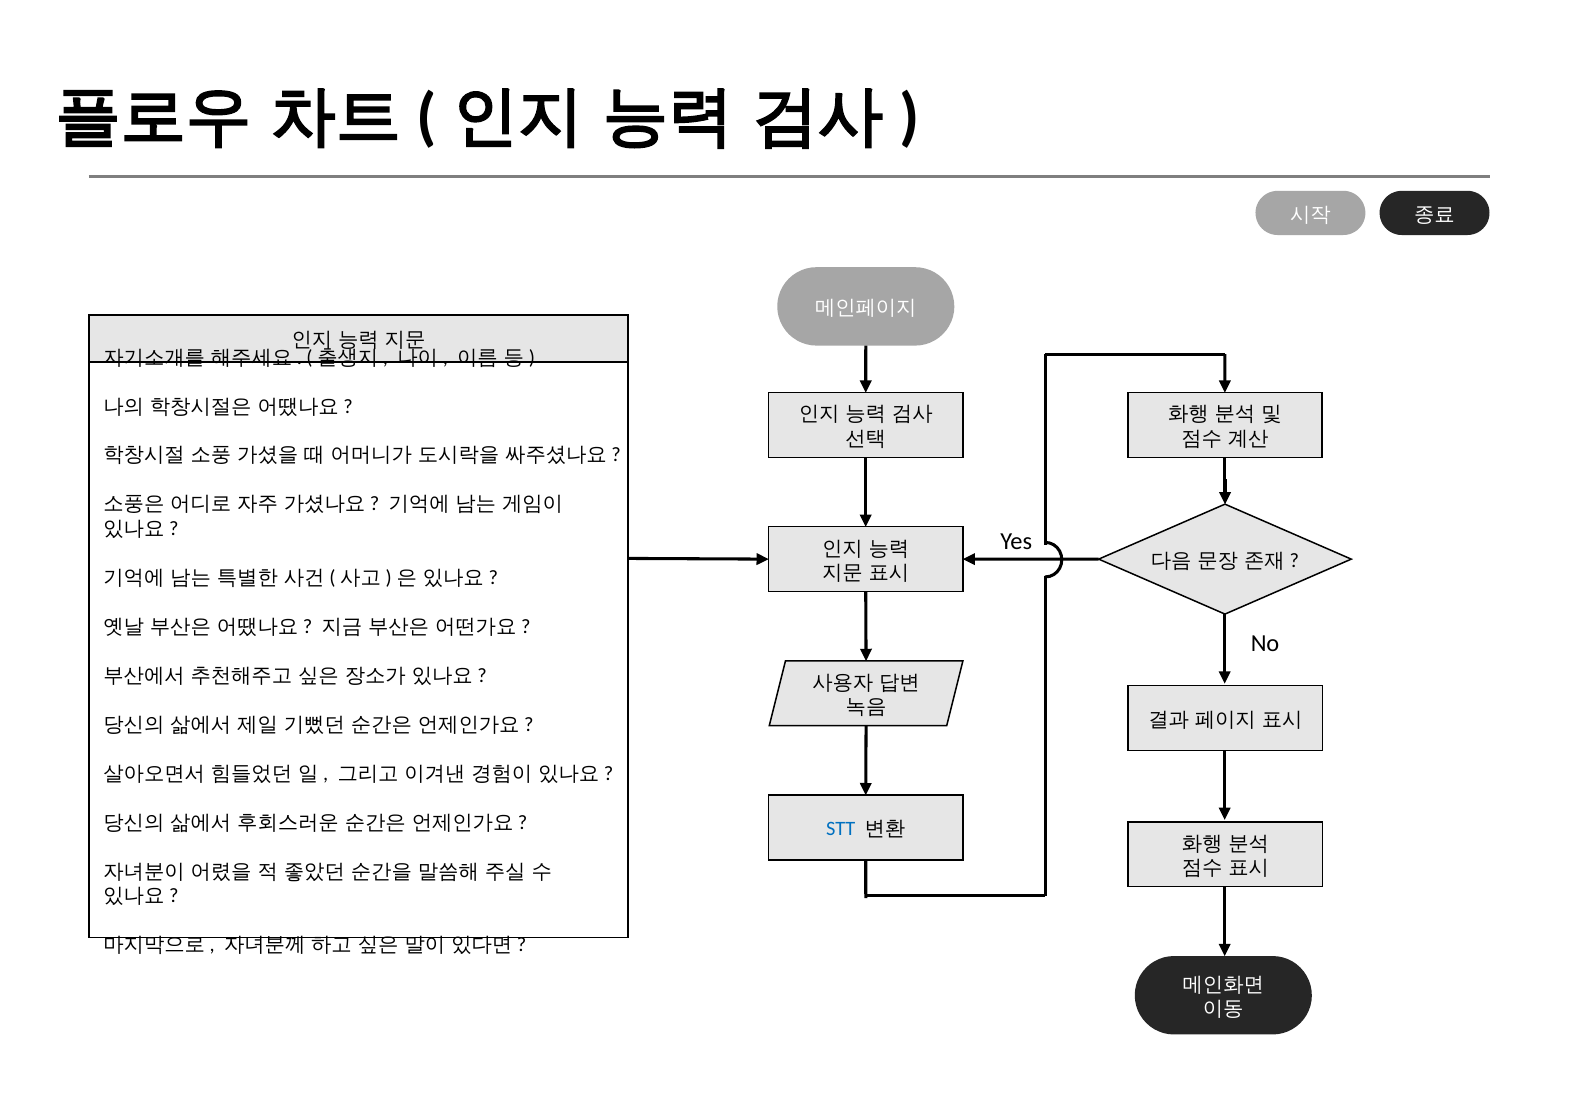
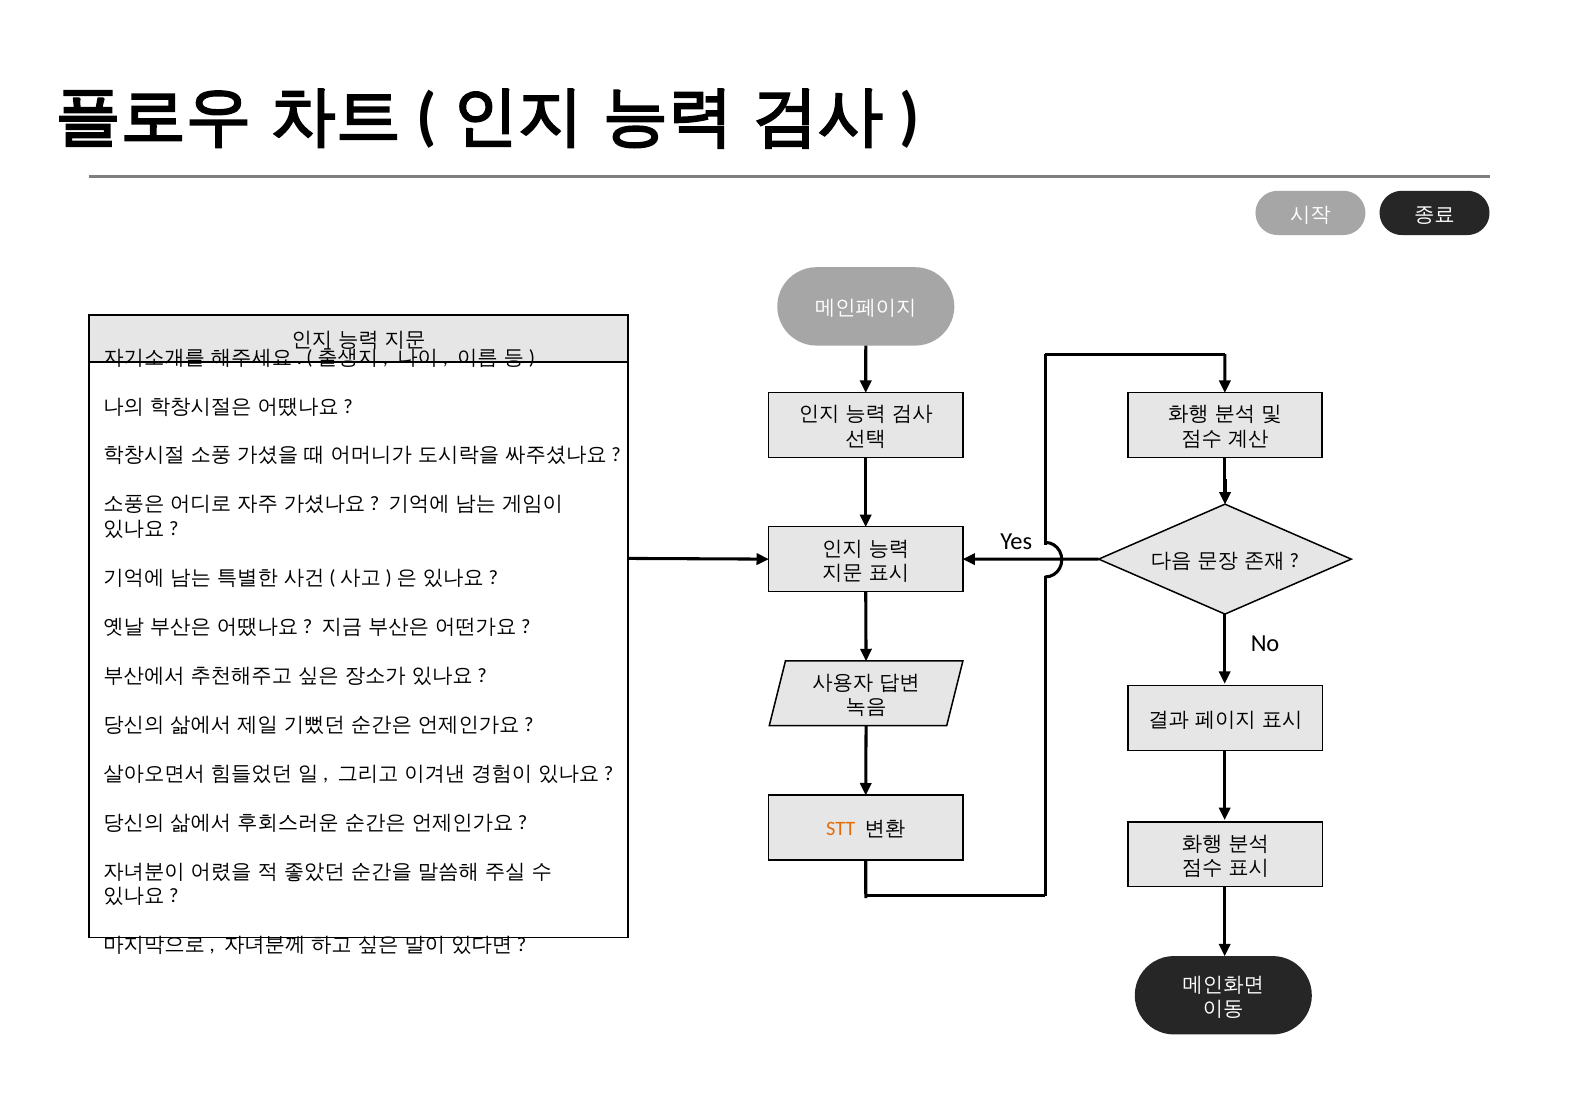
STT colour: blue -> orange
